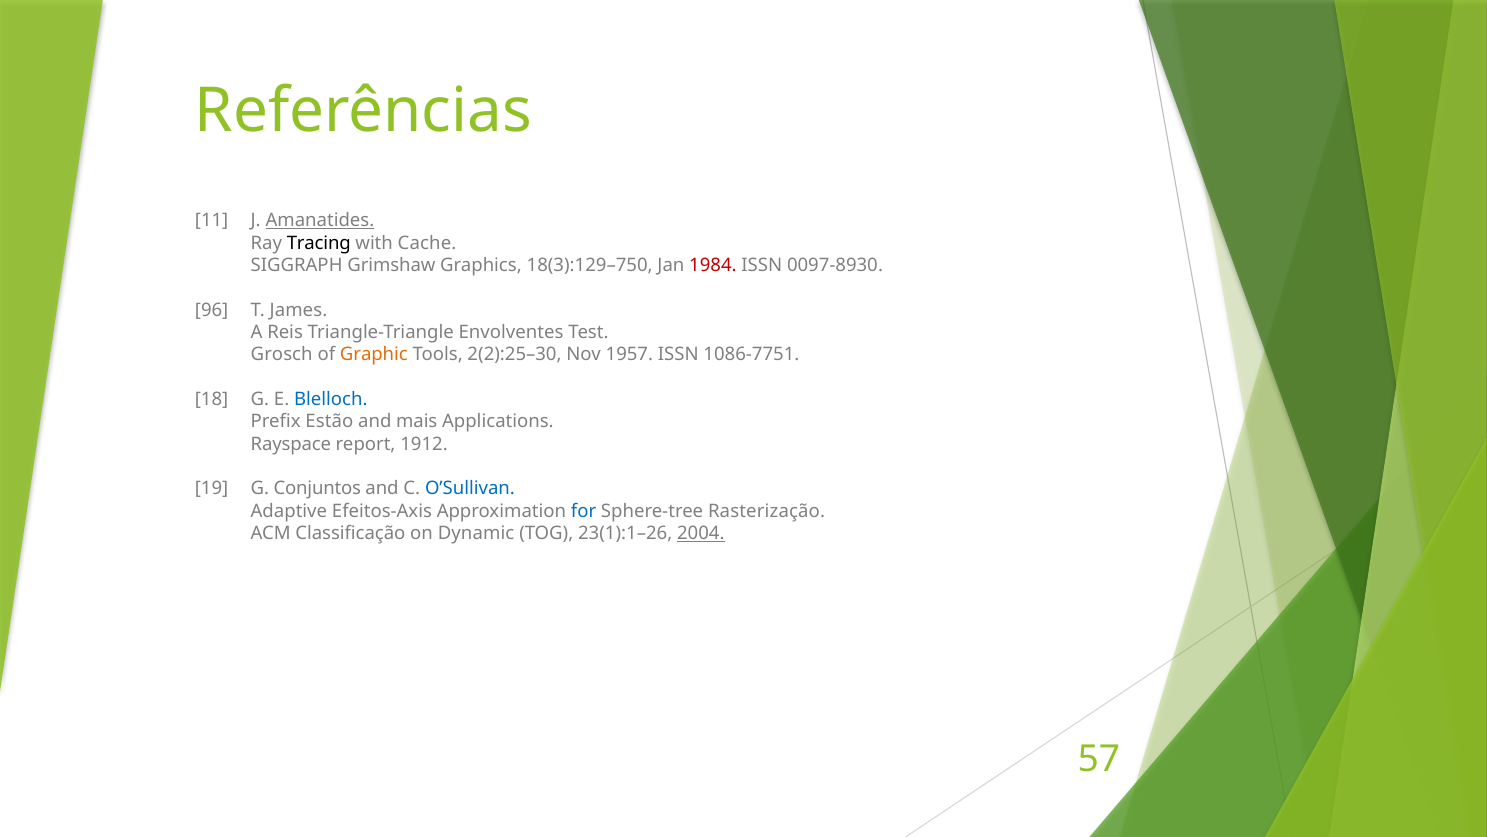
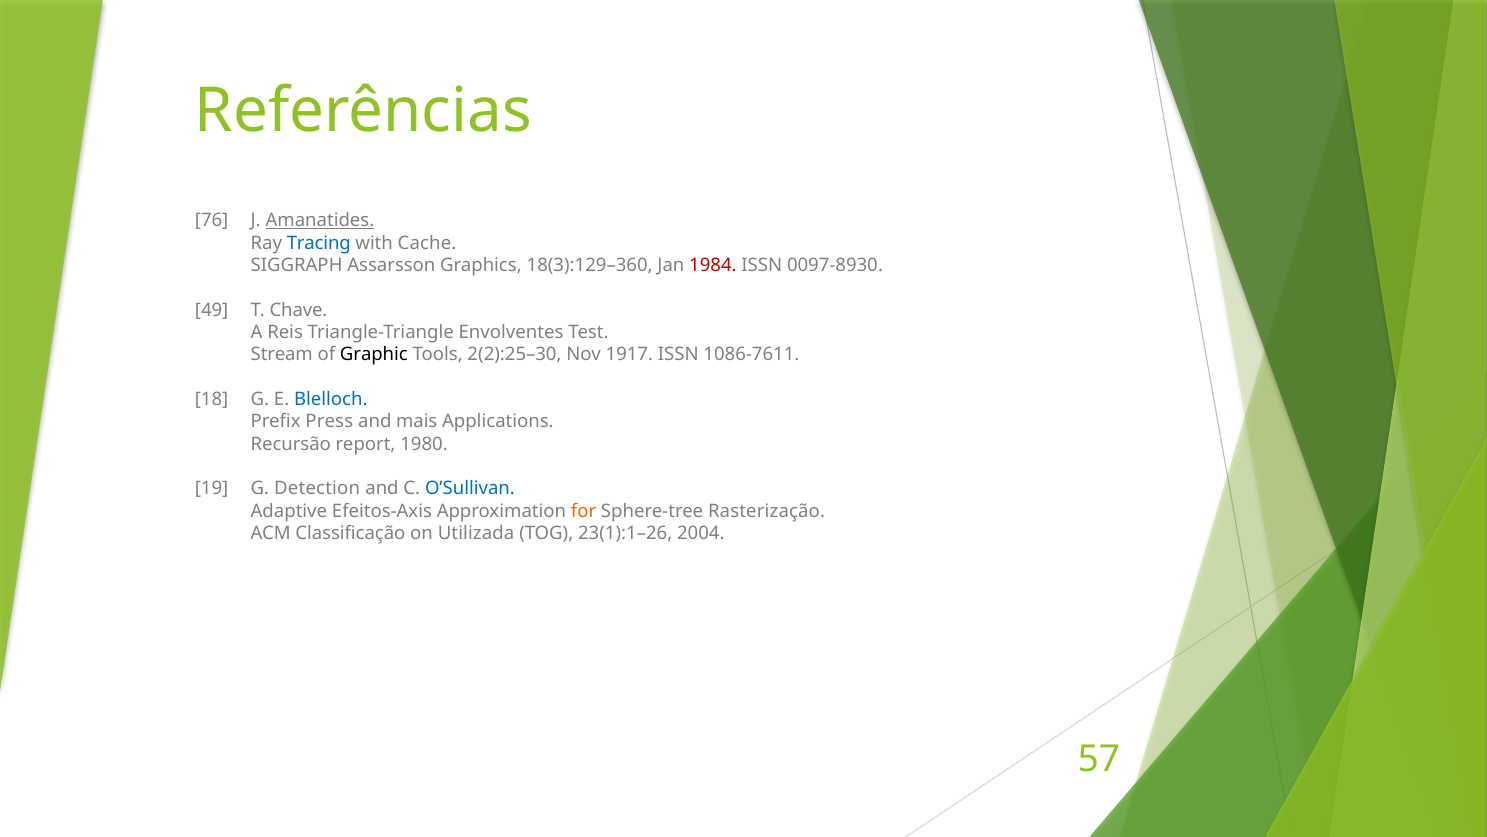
11: 11 -> 76
Tracing colour: black -> blue
Grimshaw: Grimshaw -> Assarsson
18(3):129–750: 18(3):129–750 -> 18(3):129–360
96: 96 -> 49
James: James -> Chave
Grosch: Grosch -> Stream
Graphic colour: orange -> black
1957: 1957 -> 1917
1086-7751: 1086-7751 -> 1086-7611
Estão: Estão -> Press
Rayspace: Rayspace -> Recursão
1912: 1912 -> 1980
Conjuntos: Conjuntos -> Detection
for colour: blue -> orange
Dynamic: Dynamic -> Utilizada
2004 underline: present -> none
